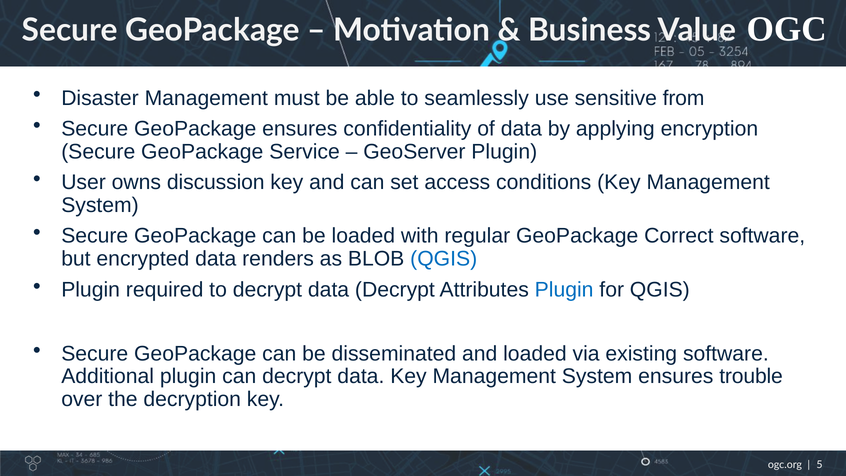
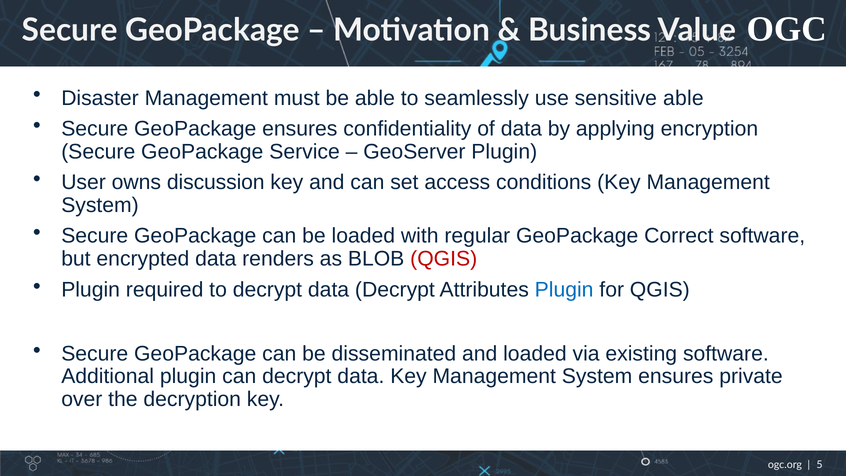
sensitive from: from -> able
QGIS at (444, 259) colour: blue -> red
trouble: trouble -> private
